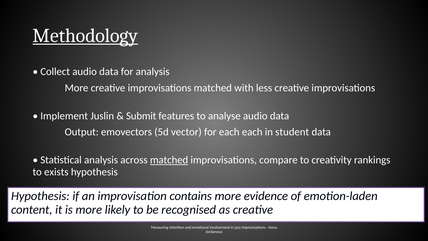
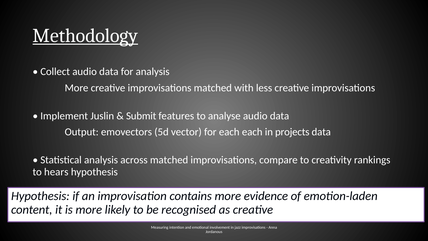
student: student -> projects
matched at (169, 160) underline: present -> none
exists: exists -> hears
